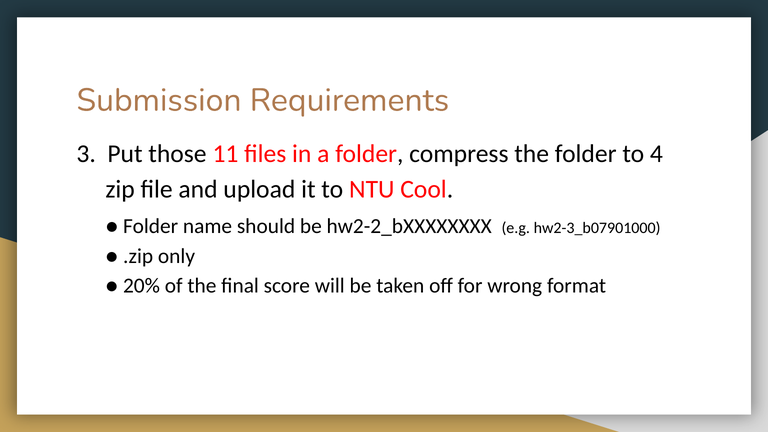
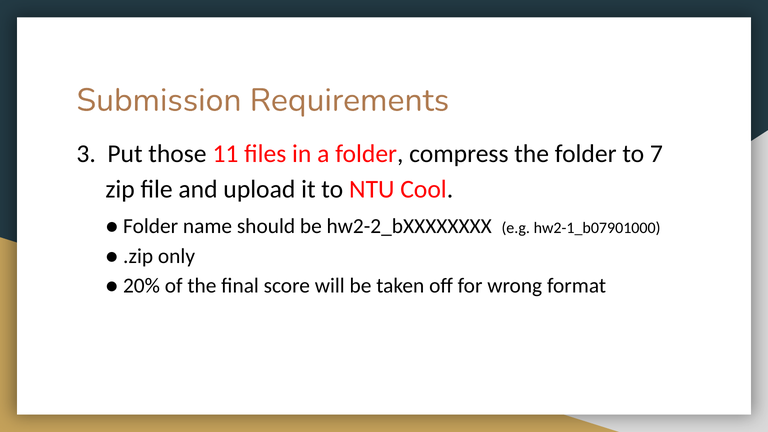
4: 4 -> 7
hw2-3_b07901000: hw2-3_b07901000 -> hw2-1_b07901000
